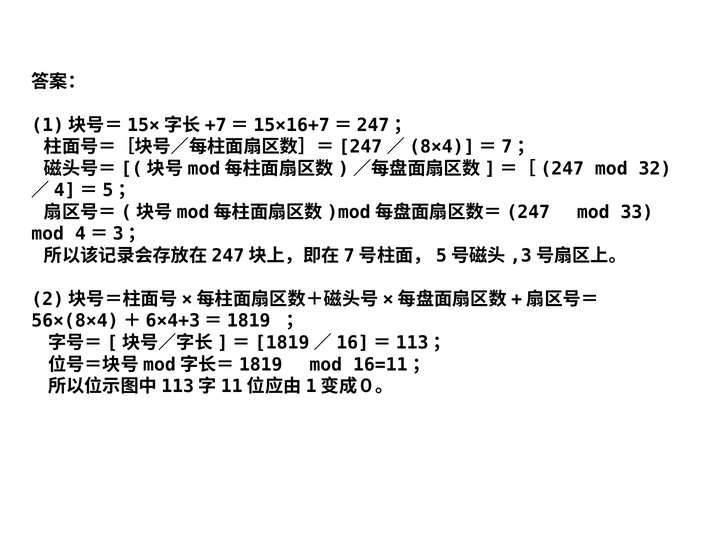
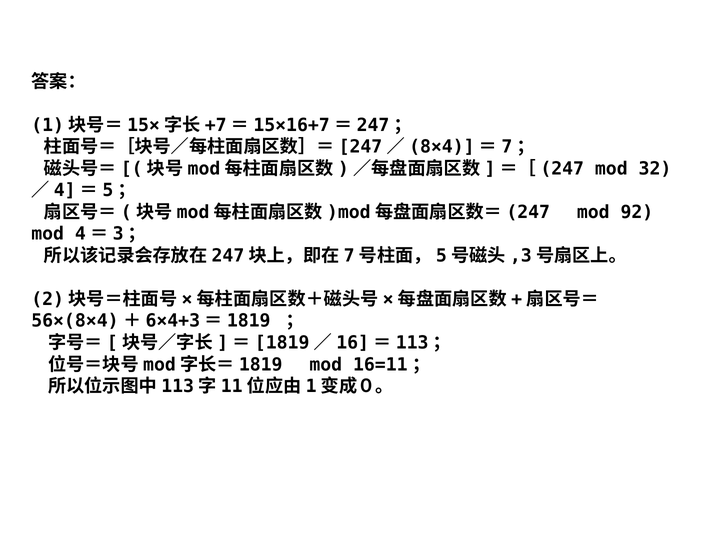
33: 33 -> 92
